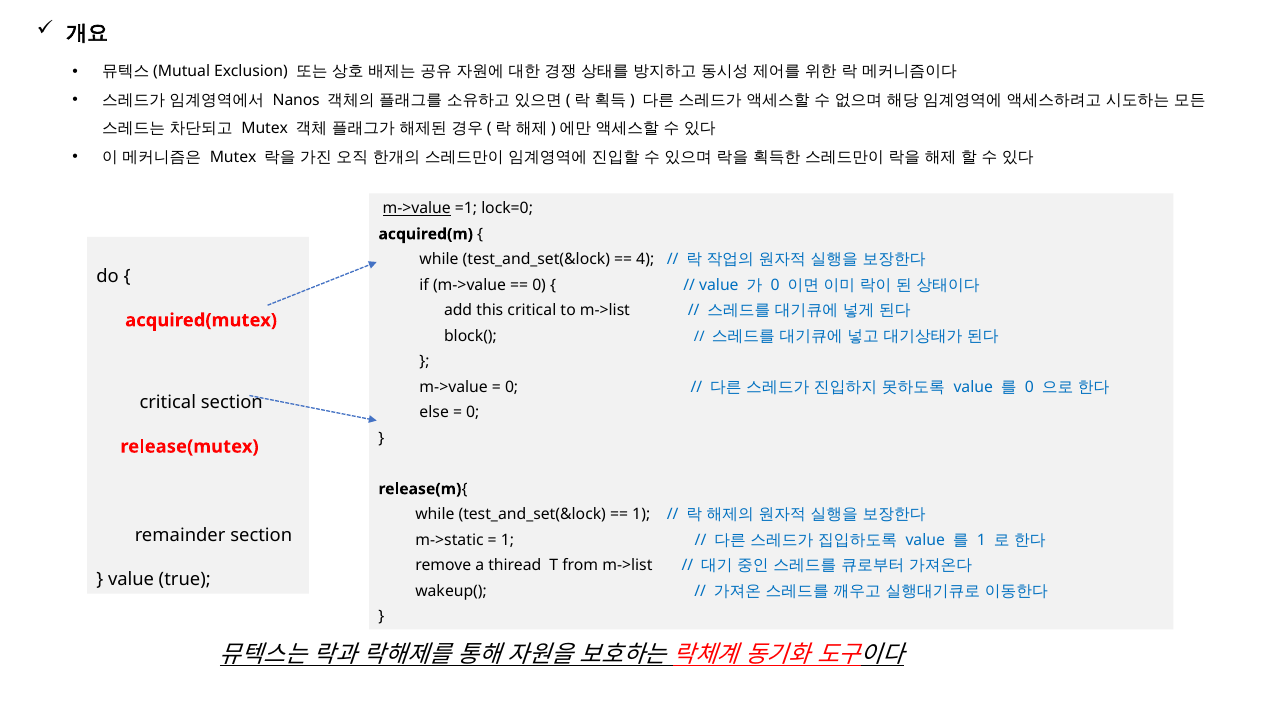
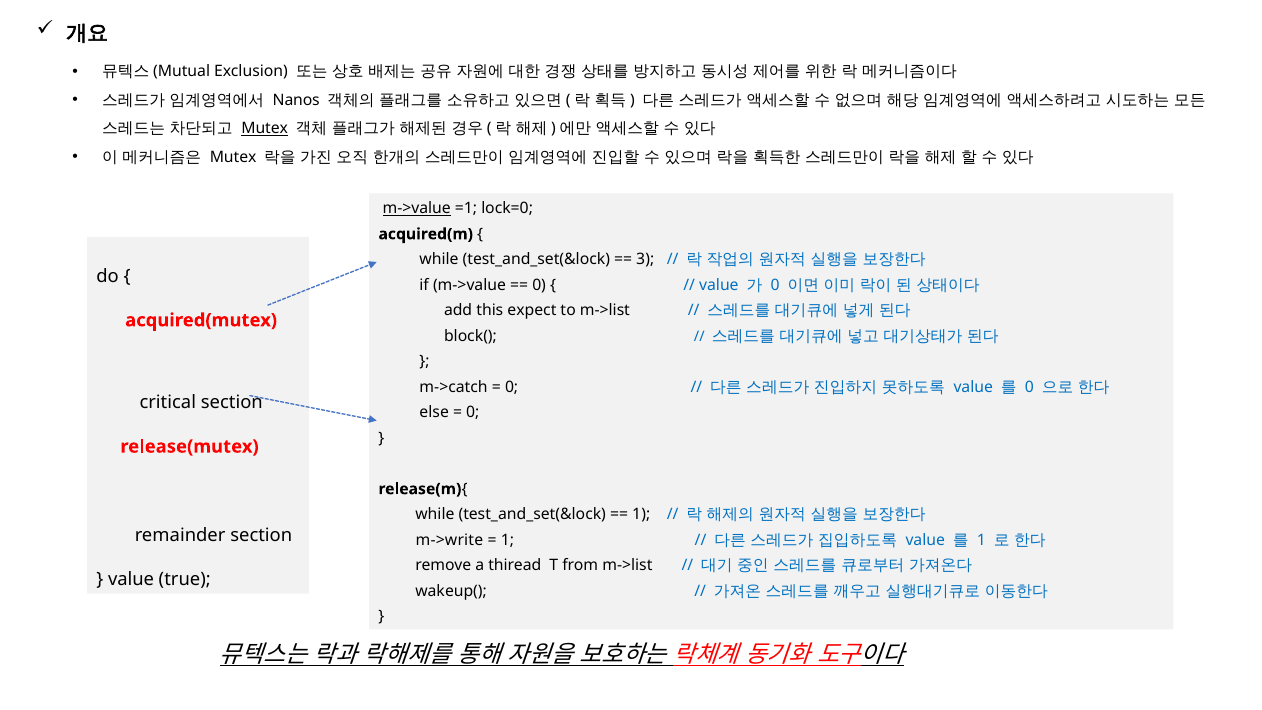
Mutex at (265, 128) underline: none -> present
4: 4 -> 3
this critical: critical -> expect
m->value at (454, 387): m->value -> m->catch
m->static: m->static -> m->write
